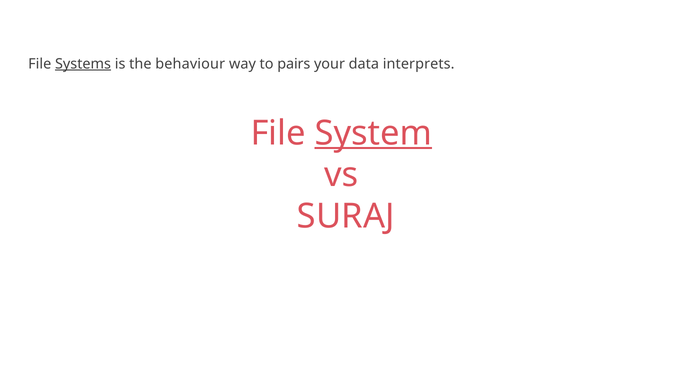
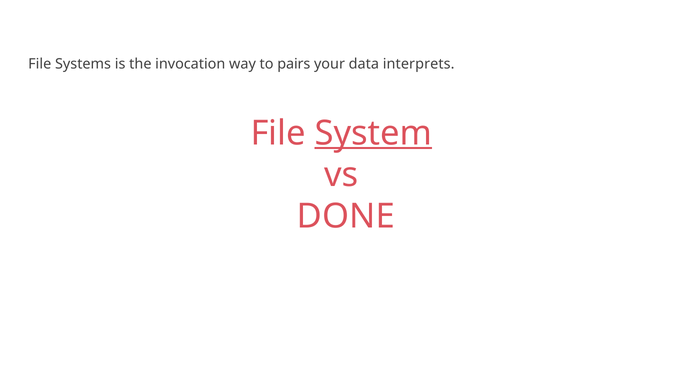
Systems underline: present -> none
behaviour: behaviour -> invocation
SURAJ: SURAJ -> DONE
